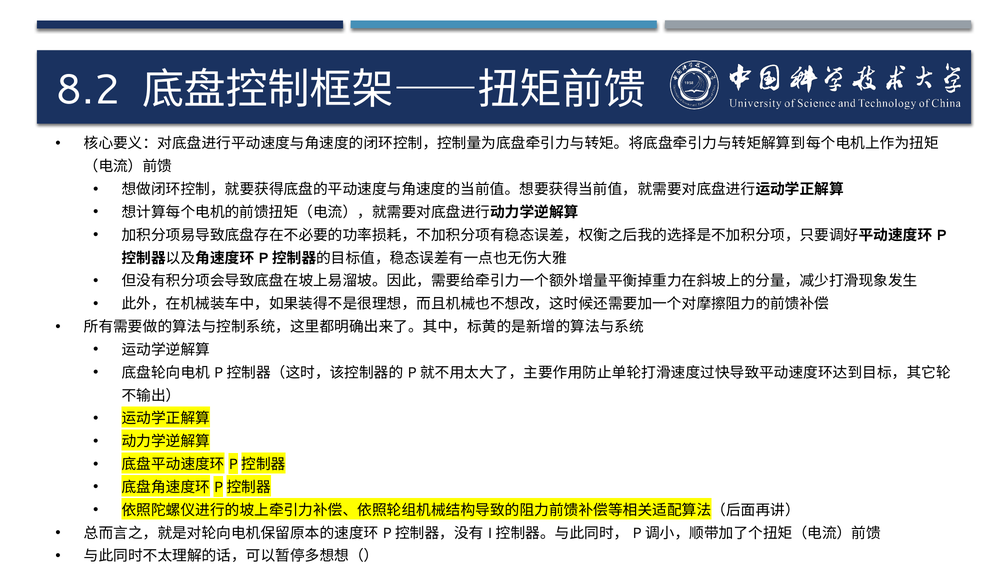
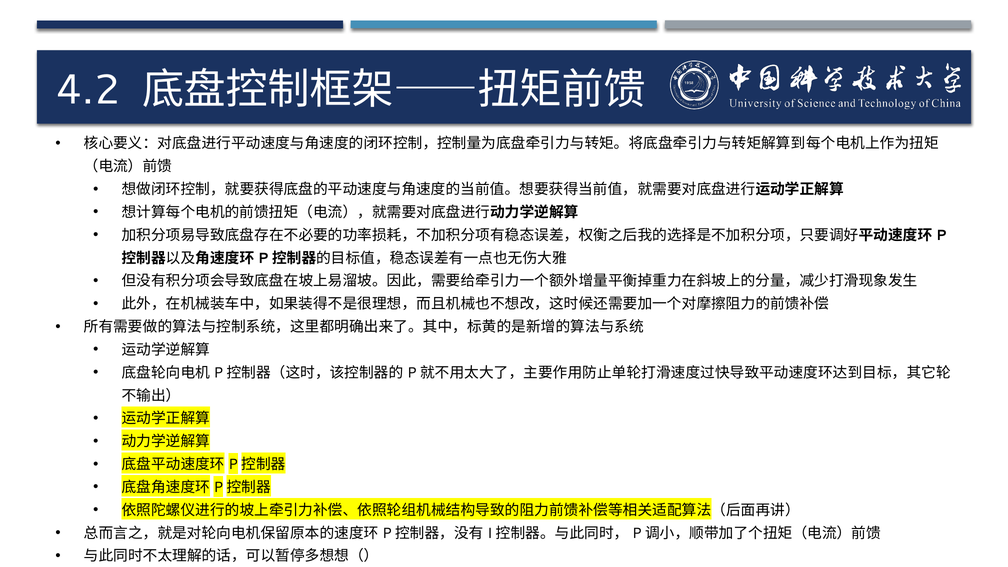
8.2: 8.2 -> 4.2
